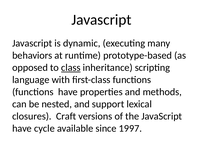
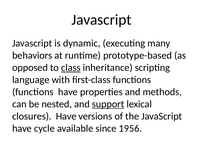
support underline: none -> present
closures Craft: Craft -> Have
1997: 1997 -> 1956
